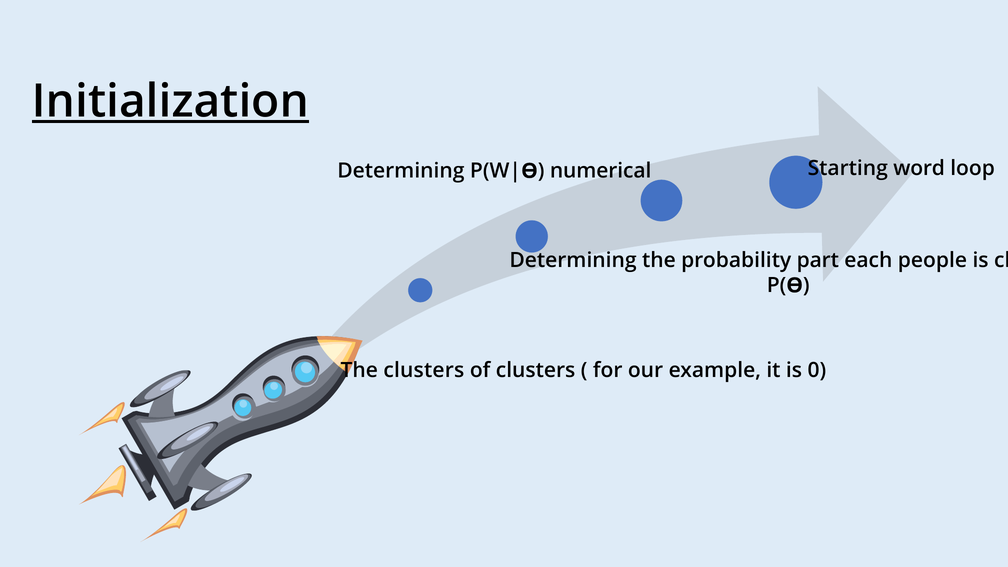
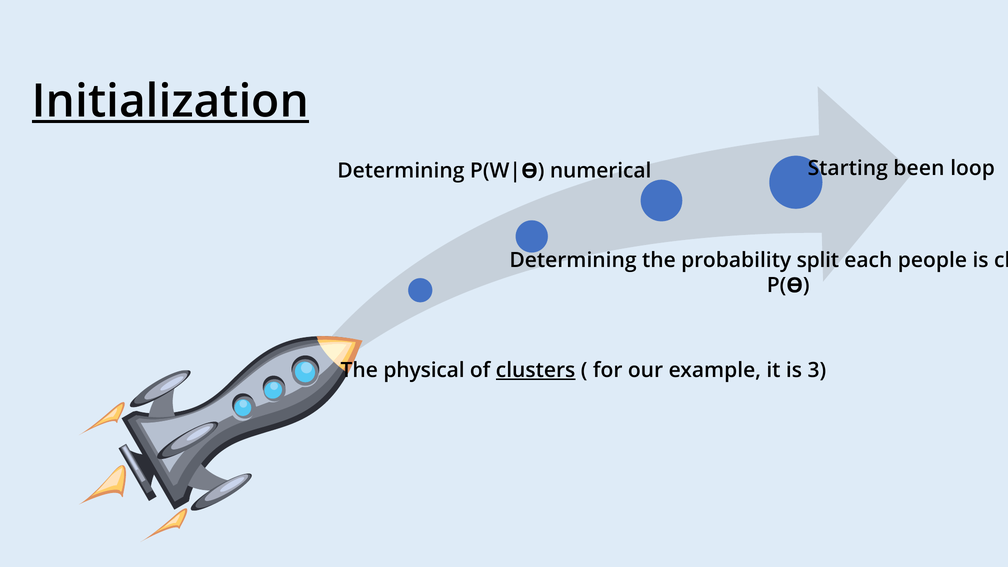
word: word -> been
part: part -> split
The clusters: clusters -> physical
clusters at (536, 370) underline: none -> present
0: 0 -> 3
